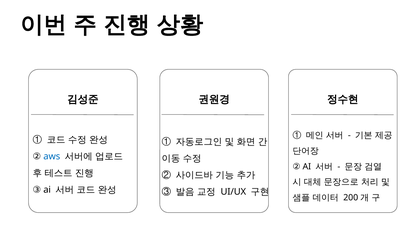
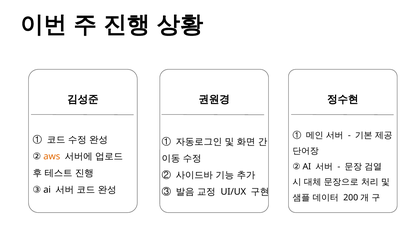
aws colour: blue -> orange
